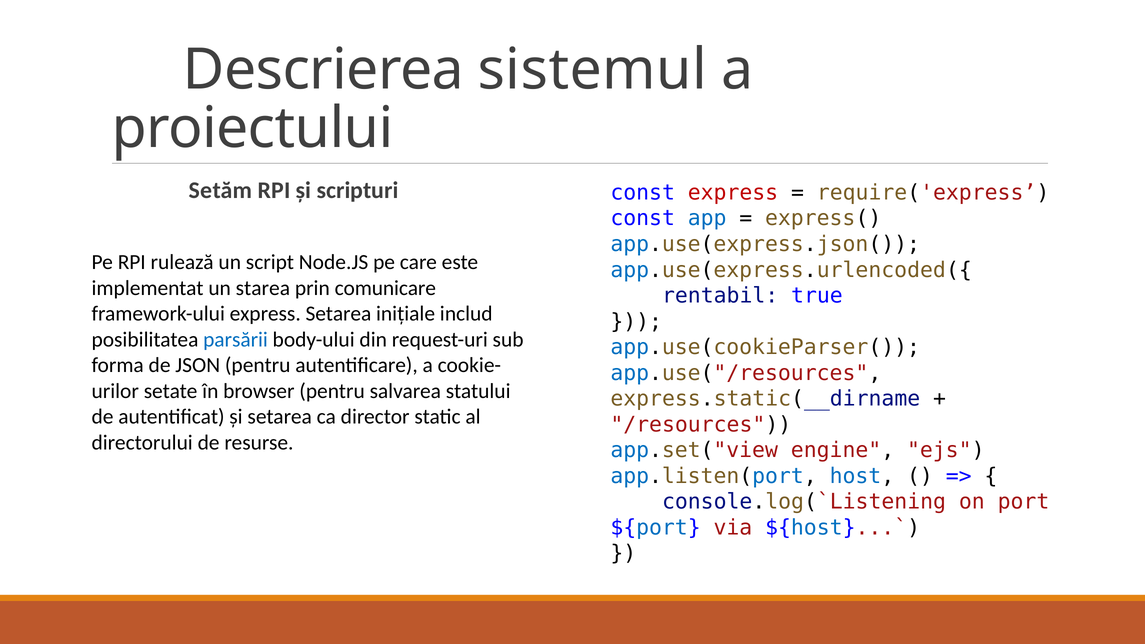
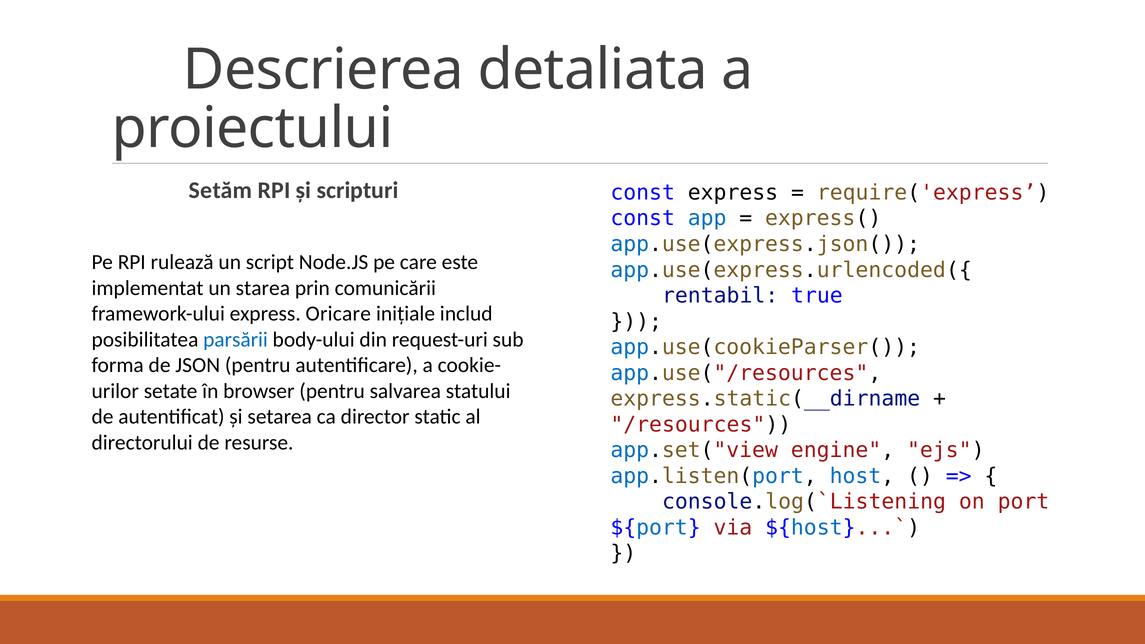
sistemul: sistemul -> detaliata
express at (733, 193) colour: red -> black
comunicare: comunicare -> comunicării
express Setarea: Setarea -> Oricare
